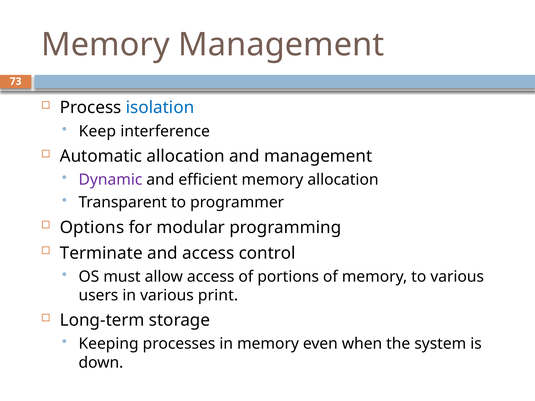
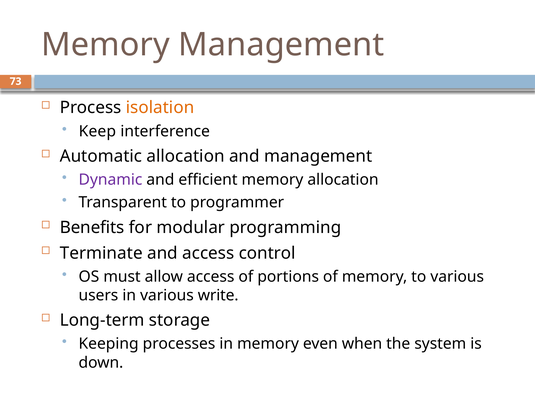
isolation colour: blue -> orange
Options: Options -> Benefits
print: print -> write
